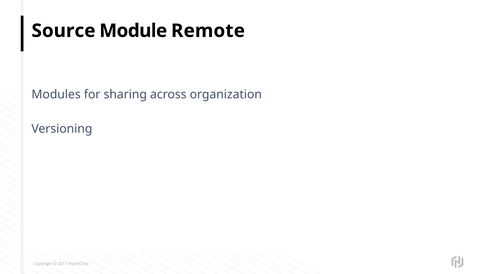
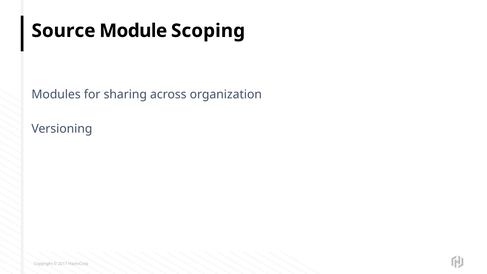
Remote: Remote -> Scoping
